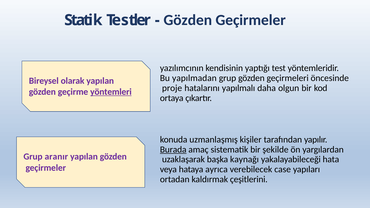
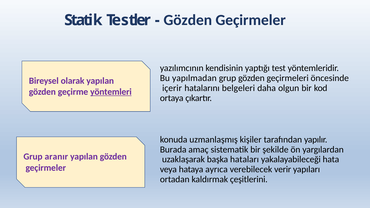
proje: proje -> içerir
yapılmalı: yapılmalı -> belgeleri
Burada underline: present -> none
kaynağı: kaynağı -> hataları
case: case -> verir
